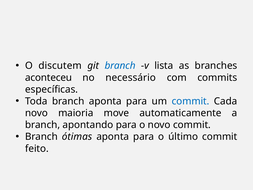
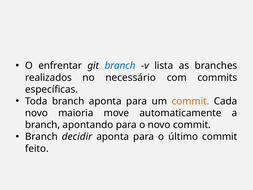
discutem: discutem -> enfrentar
aconteceu: aconteceu -> realizados
commit at (190, 101) colour: blue -> orange
ótimas: ótimas -> decidir
